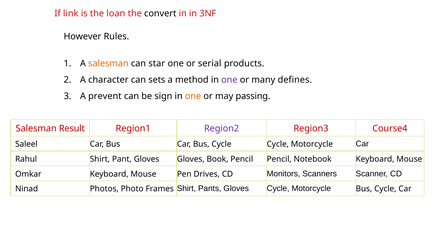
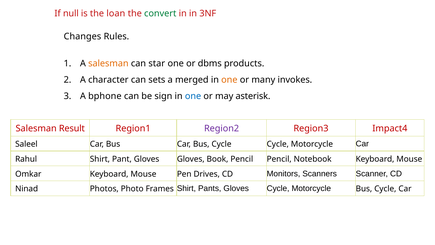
link: link -> null
convert colour: black -> green
However: However -> Changes
serial: serial -> dbms
method: method -> merged
one at (229, 80) colour: purple -> orange
defines: defines -> invokes
prevent: prevent -> bphone
one at (193, 96) colour: orange -> blue
passing: passing -> asterisk
Course4: Course4 -> Impact4
